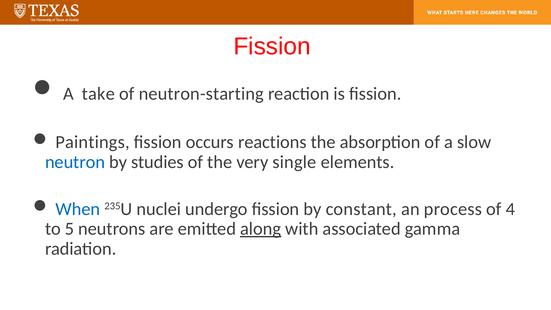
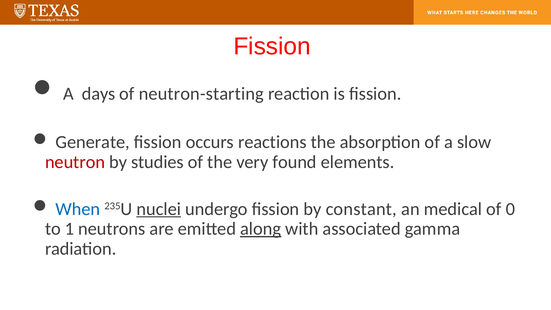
take: take -> days
Paintings: Paintings -> Generate
neutron colour: blue -> red
single: single -> found
nuclei underline: none -> present
process: process -> medical
4: 4 -> 0
5: 5 -> 1
